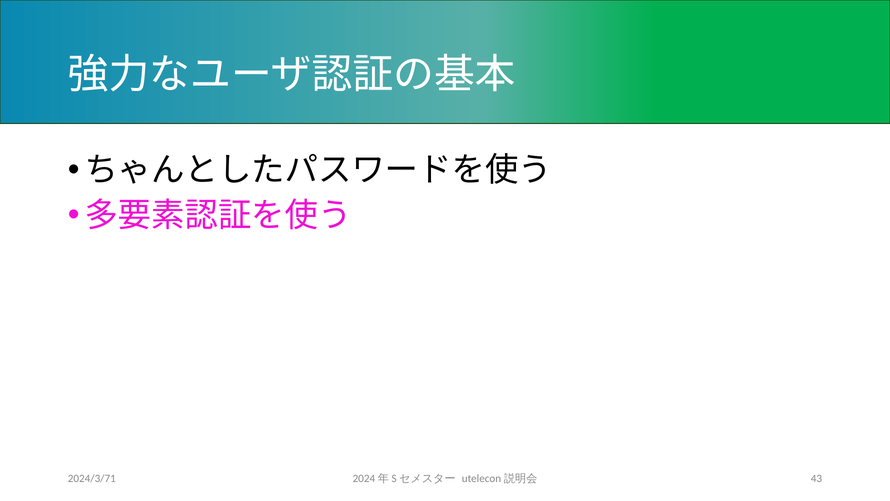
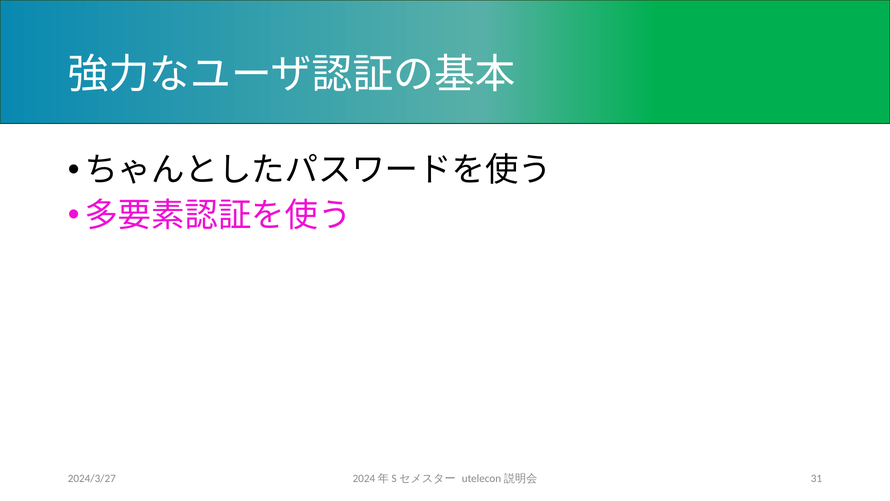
2024/3/71: 2024/3/71 -> 2024/3/27
43: 43 -> 31
